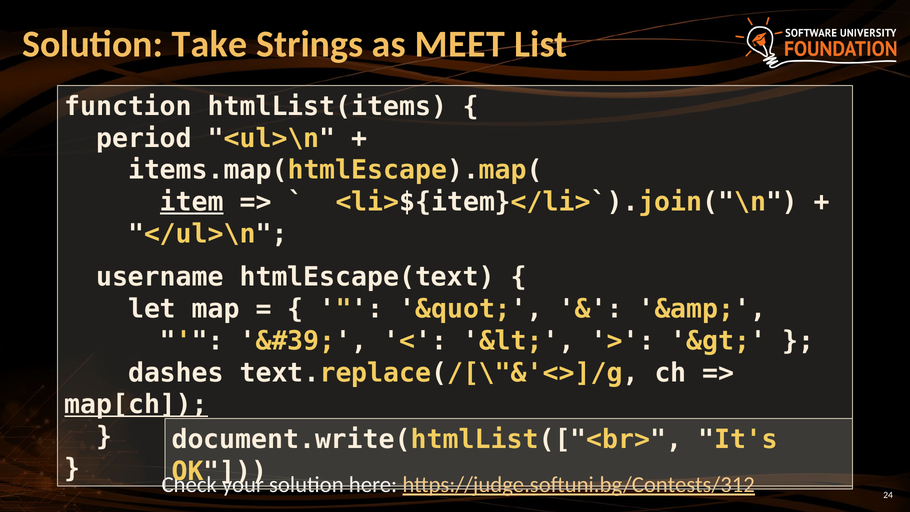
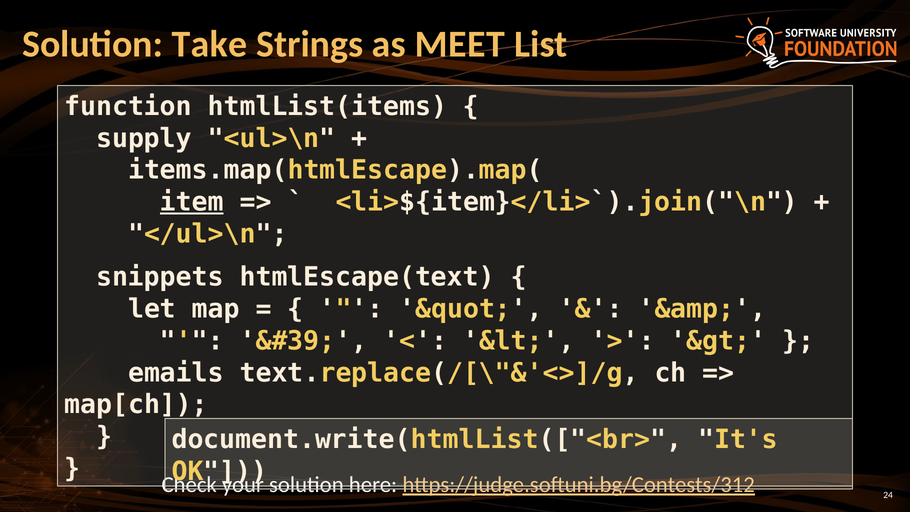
period: period -> supply
username: username -> snippets
dashes: dashes -> emails
map[ch underline: present -> none
